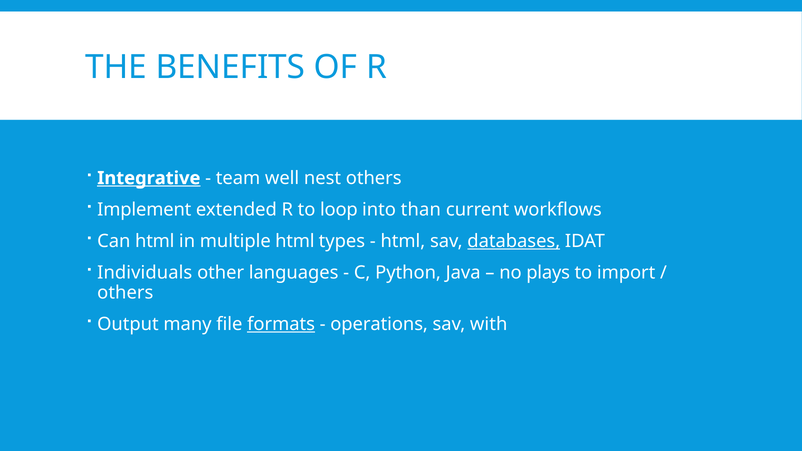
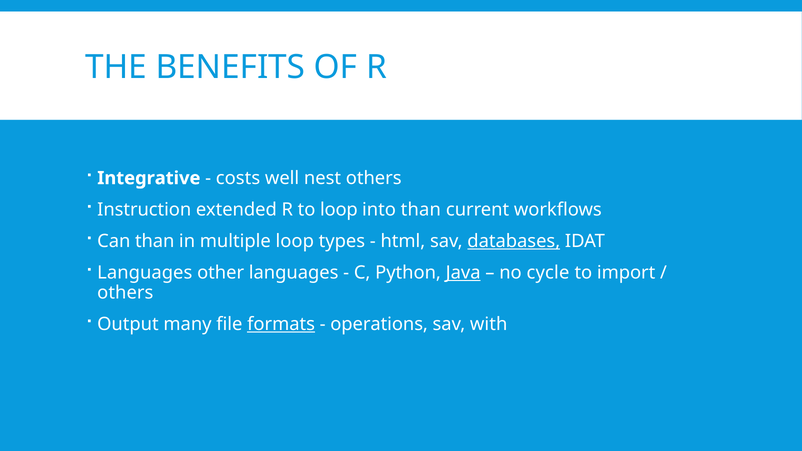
Integrative underline: present -> none
team: team -> costs
Implement: Implement -> Instruction
Can html: html -> than
multiple html: html -> loop
Individuals at (145, 273): Individuals -> Languages
Java underline: none -> present
plays: plays -> cycle
